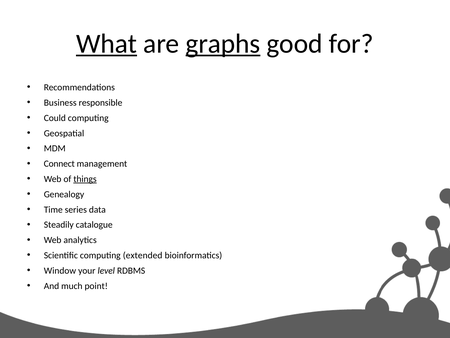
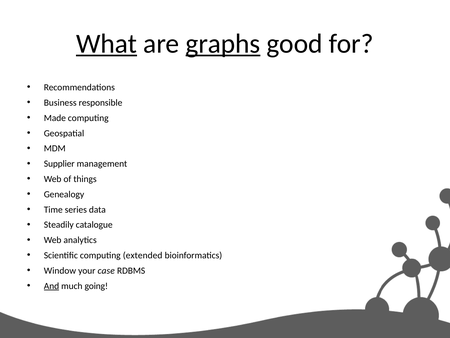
Could: Could -> Made
Connect: Connect -> Supplier
things underline: present -> none
level: level -> case
And underline: none -> present
point: point -> going
